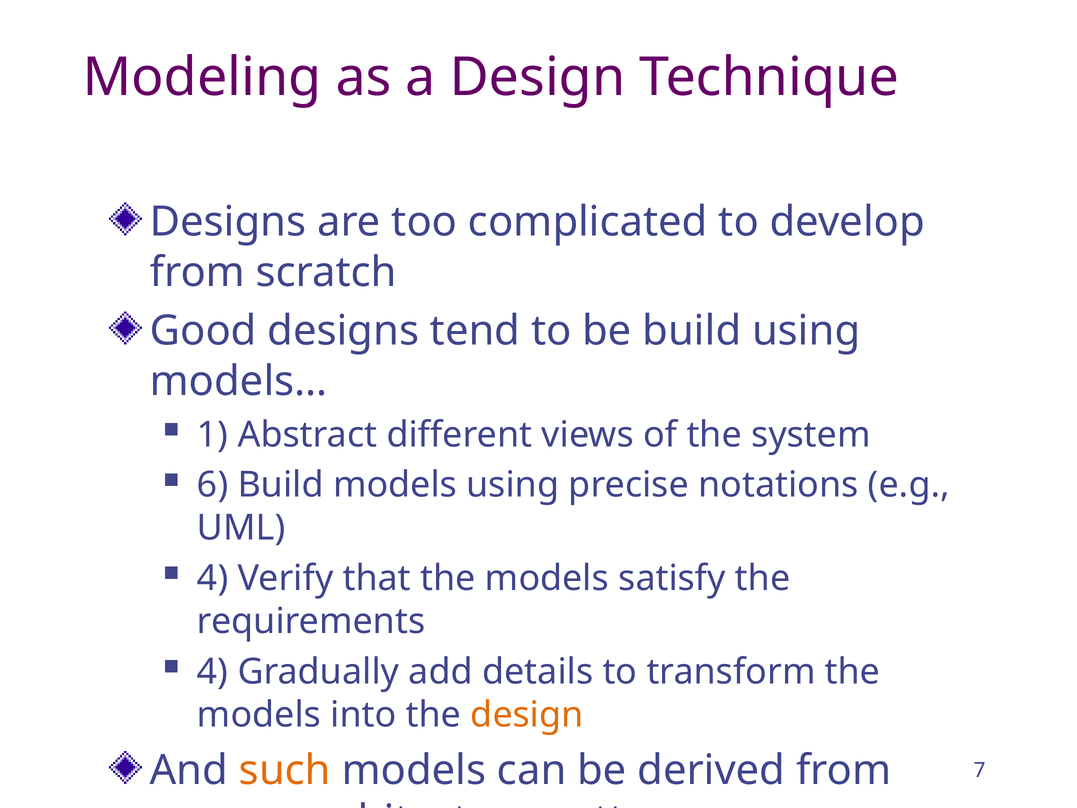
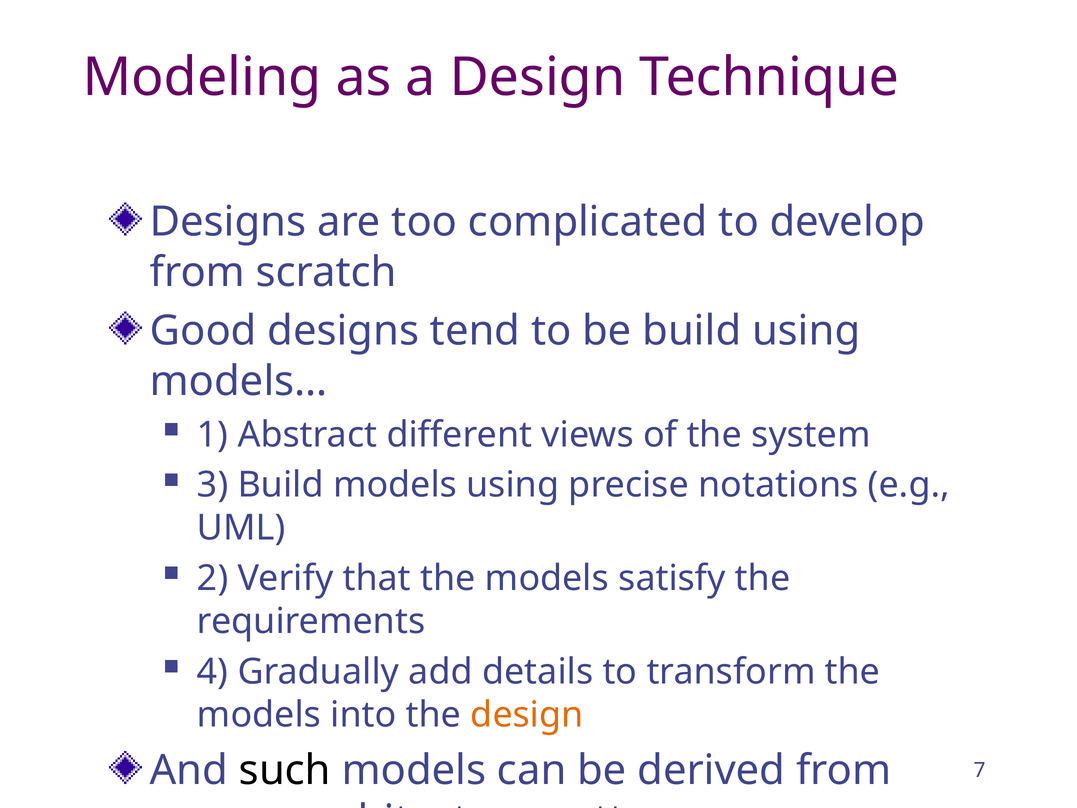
6: 6 -> 3
4 at (213, 578): 4 -> 2
such colour: orange -> black
